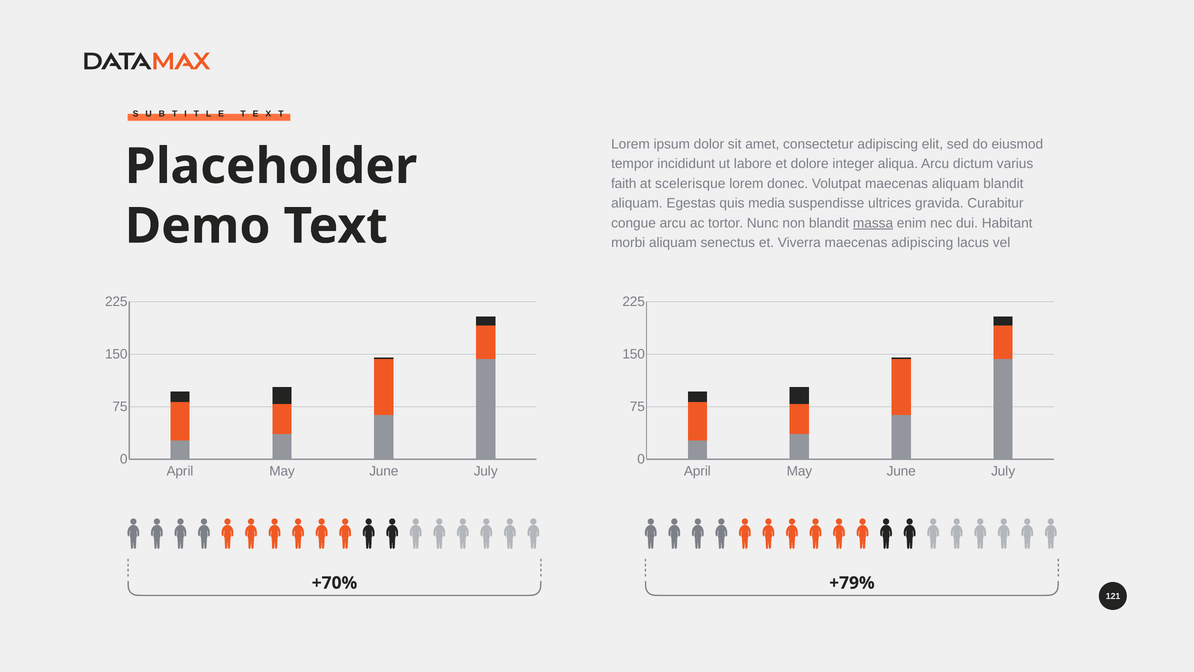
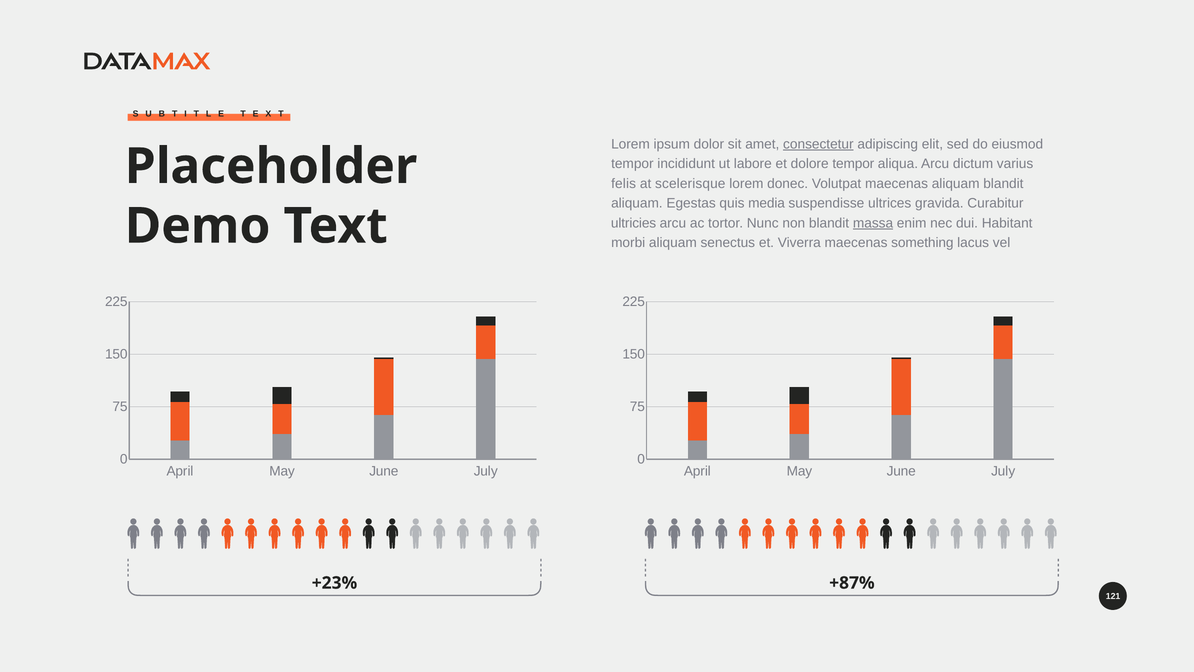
consectetur underline: none -> present
dolore integer: integer -> tempor
faith: faith -> felis
congue: congue -> ultricies
maecenas adipiscing: adipiscing -> something
+70%: +70% -> +23%
+79%: +79% -> +87%
